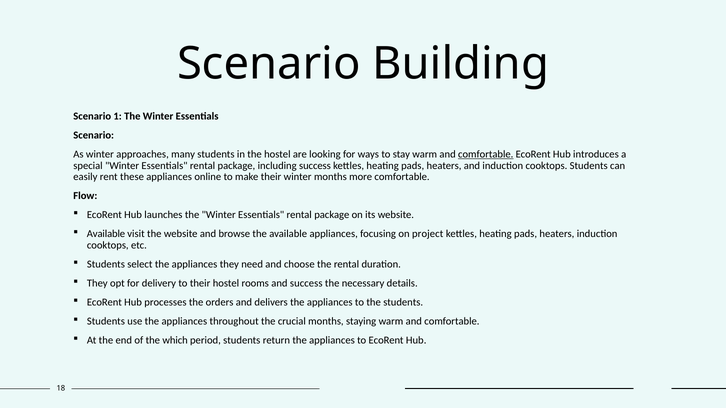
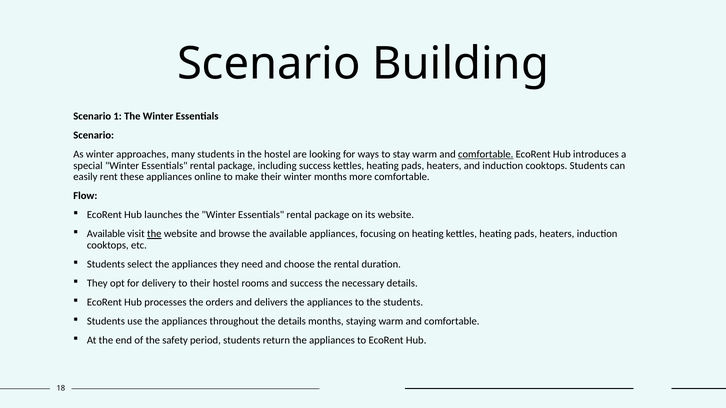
the at (154, 234) underline: none -> present
on project: project -> heating
the crucial: crucial -> details
which: which -> safety
